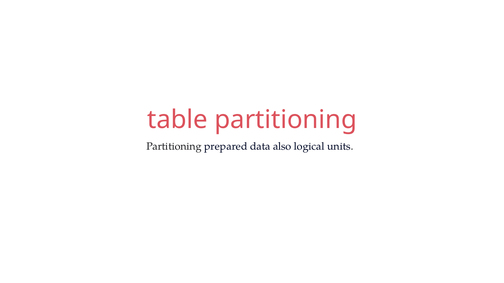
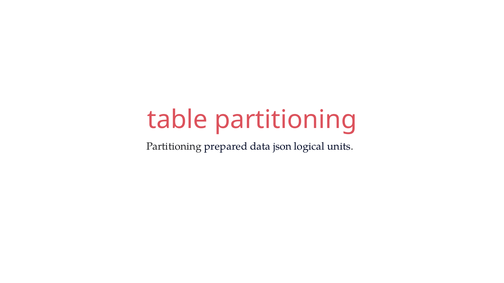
also: also -> json
